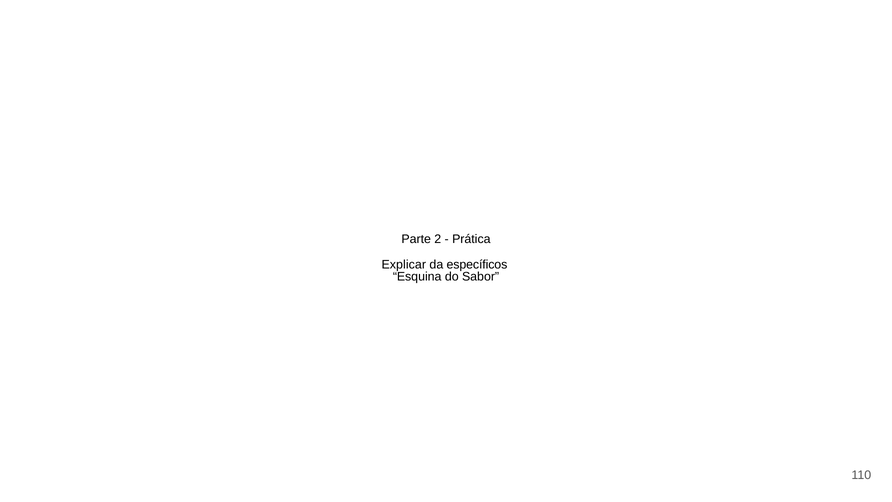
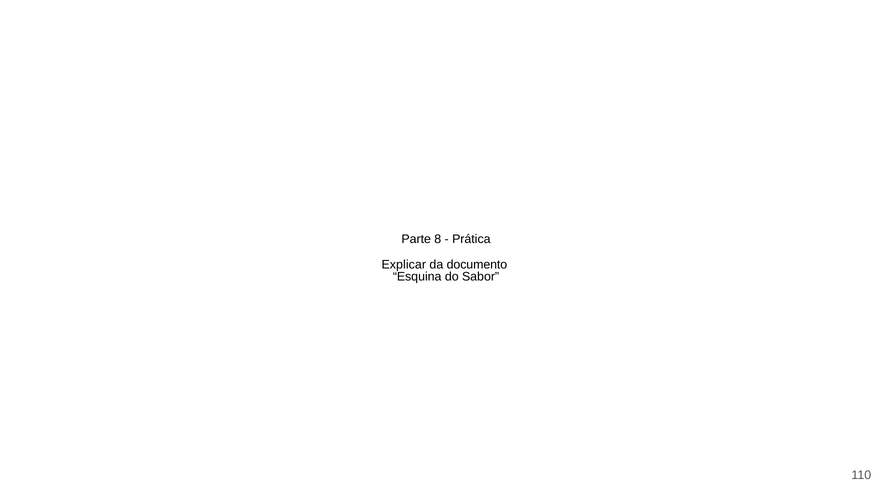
2: 2 -> 8
específicos: específicos -> documento
